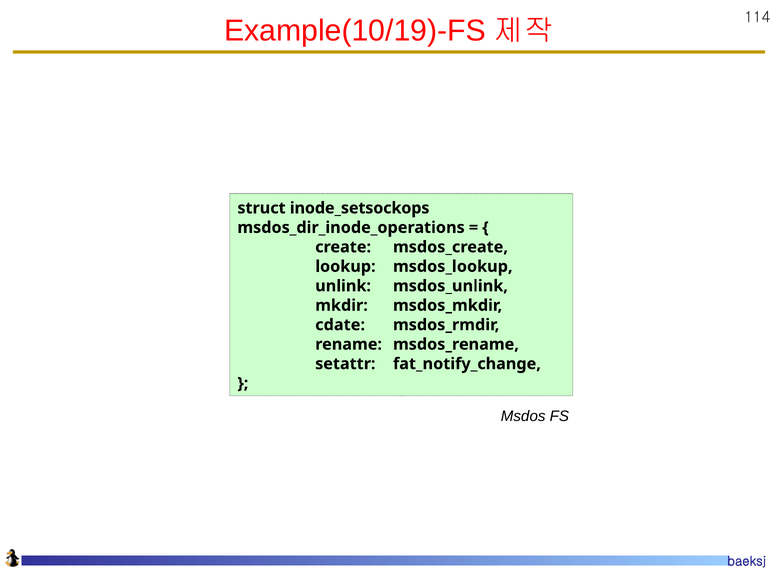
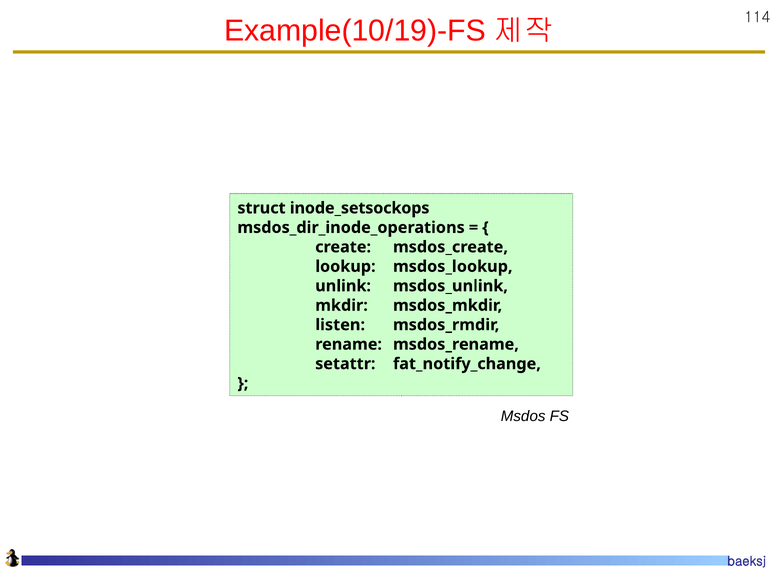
cdate: cdate -> listen
